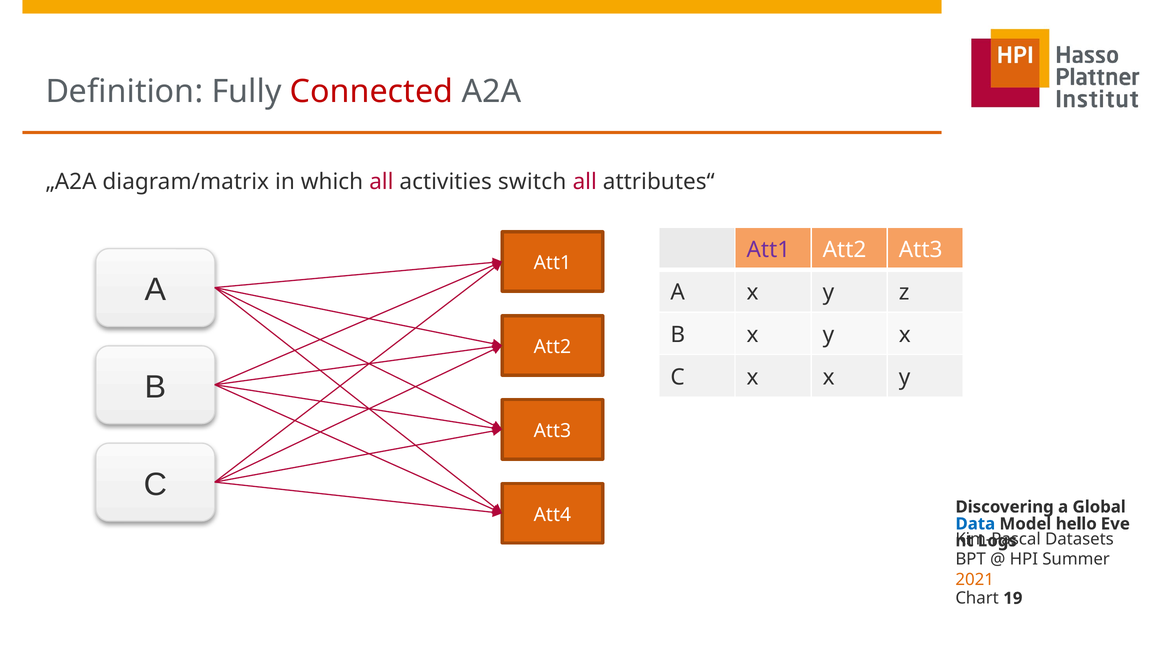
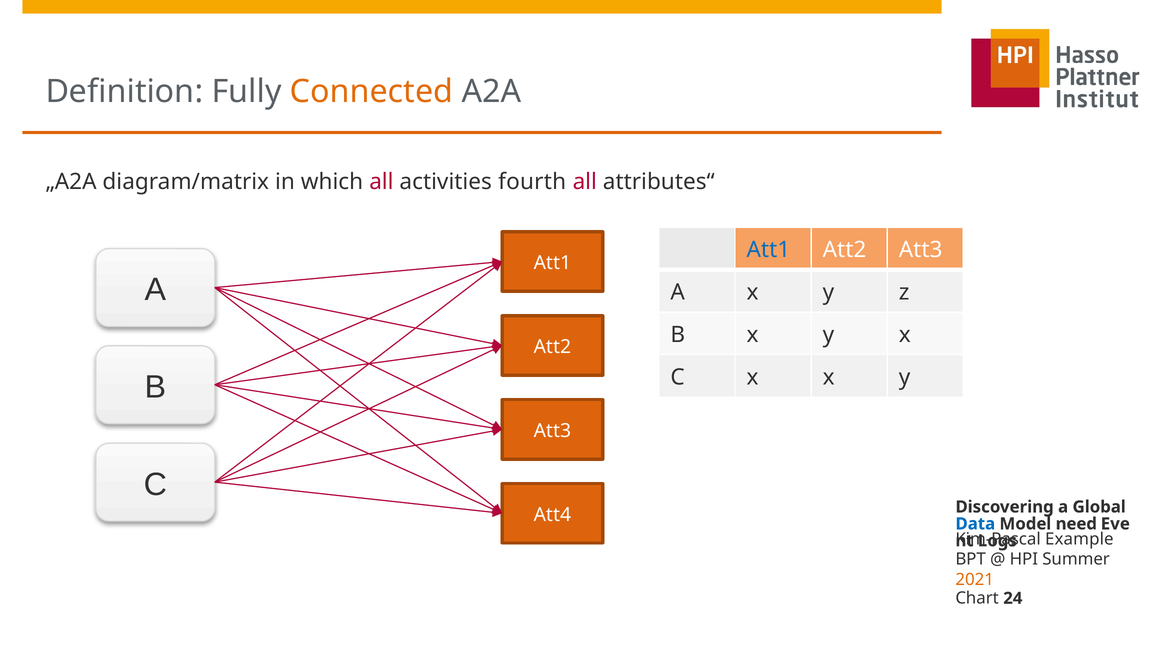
Connected colour: red -> orange
switch: switch -> fourth
Att1 at (768, 250) colour: purple -> blue
hello: hello -> need
Datasets: Datasets -> Example
19: 19 -> 24
